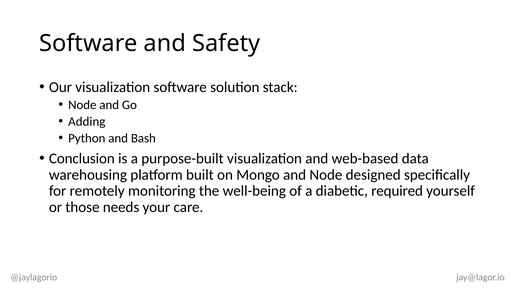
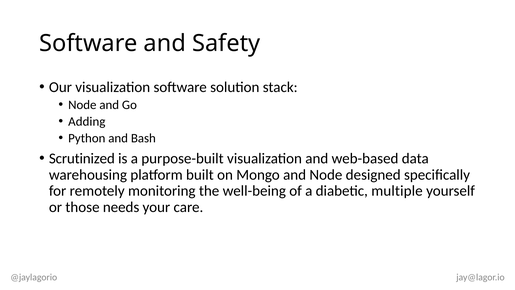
Conclusion: Conclusion -> Scrutinized
required: required -> multiple
